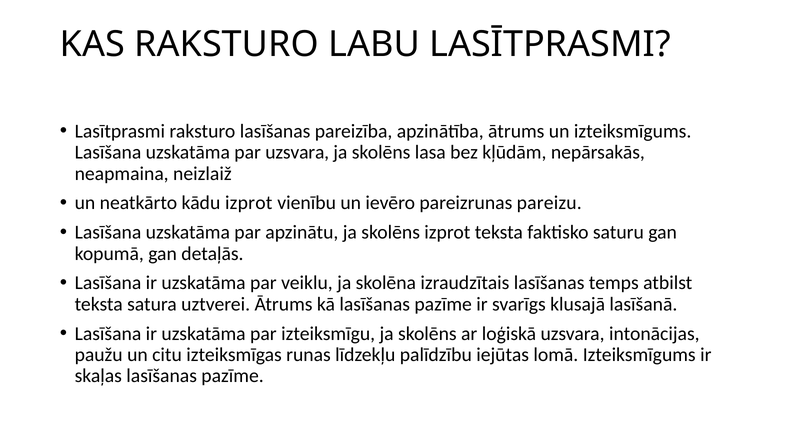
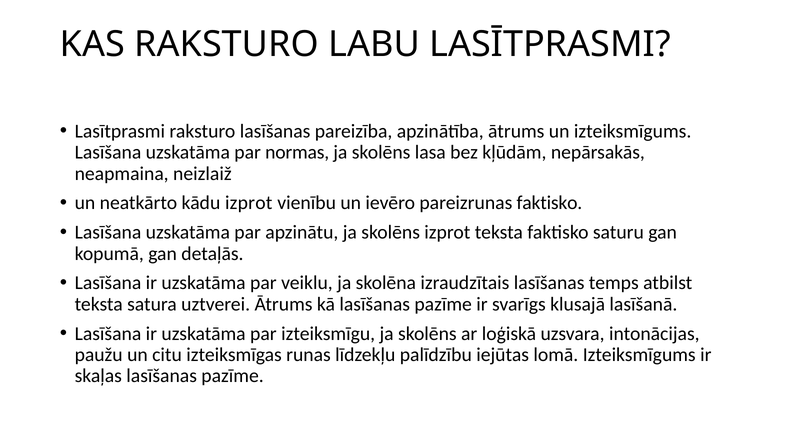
par uzsvara: uzsvara -> normas
pareizrunas pareizu: pareizu -> faktisko
